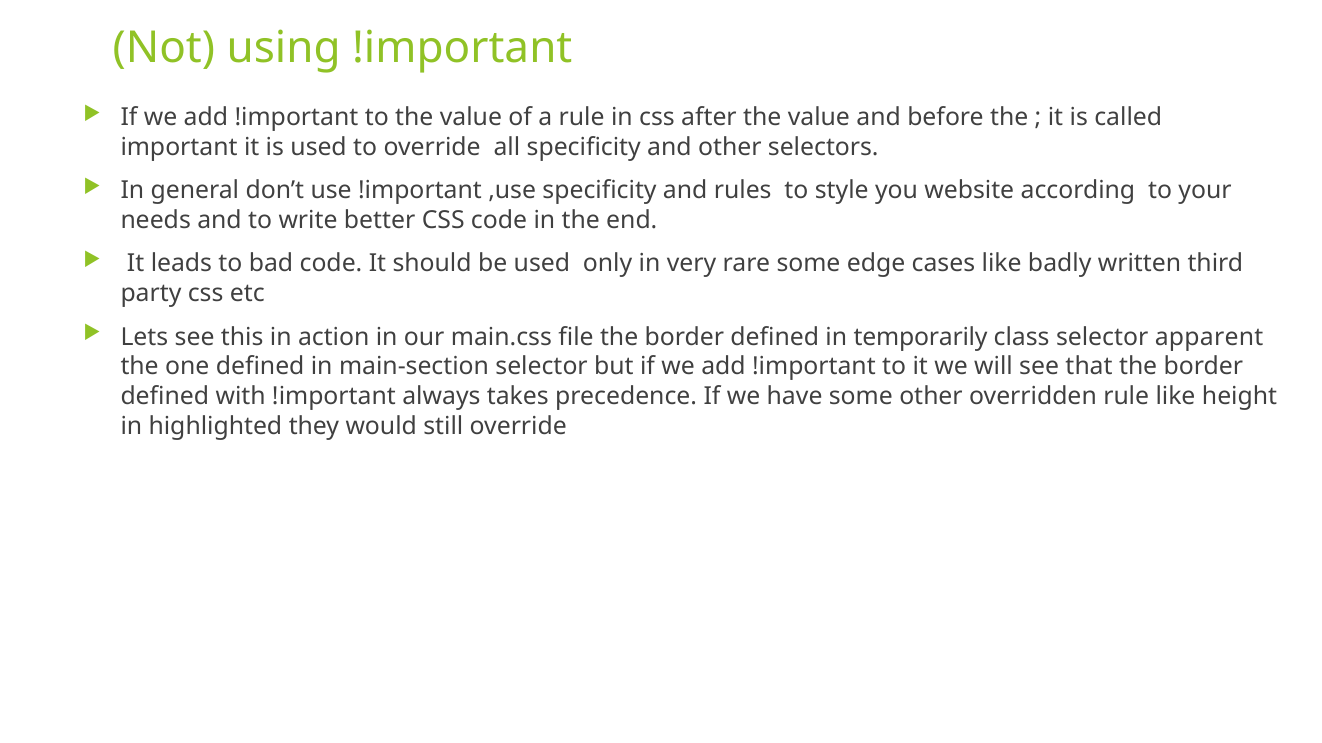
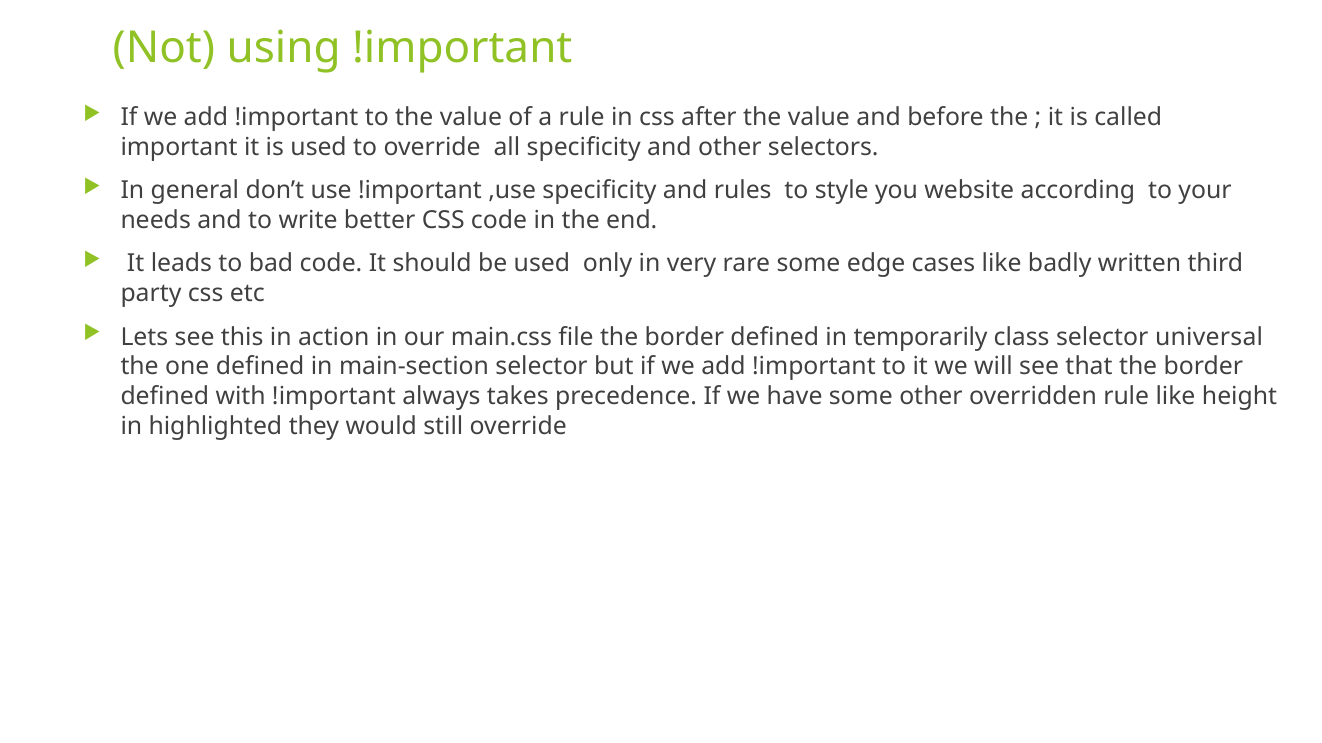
apparent: apparent -> universal
